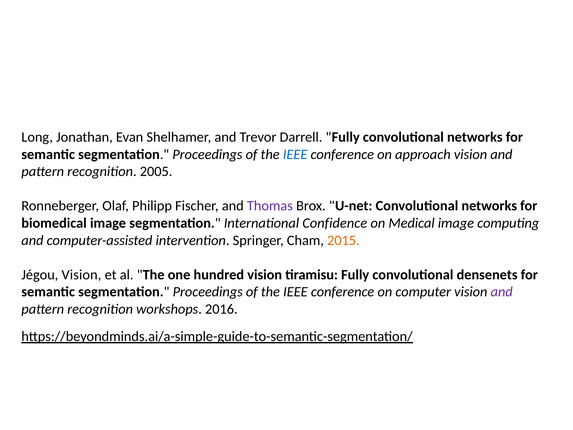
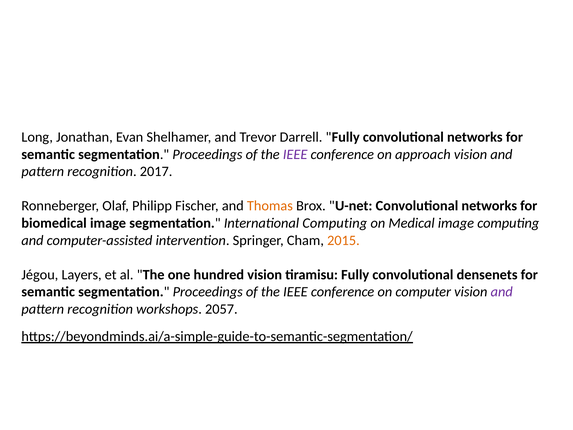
IEEE at (295, 154) colour: blue -> purple
2005: 2005 -> 2017
Thomas colour: purple -> orange
International Confidence: Confidence -> Computing
Jégou Vision: Vision -> Layers
2016: 2016 -> 2057
